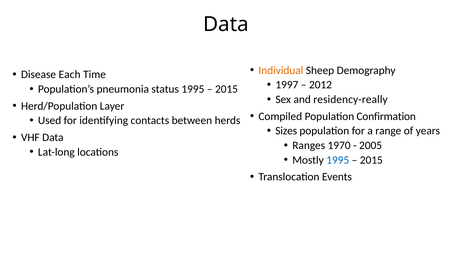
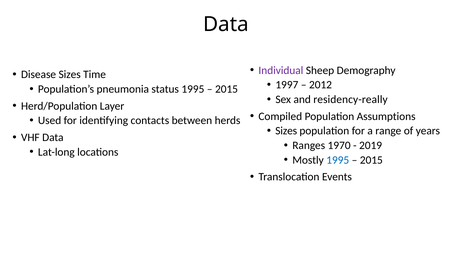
Individual colour: orange -> purple
Disease Each: Each -> Sizes
Confirmation: Confirmation -> Assumptions
2005: 2005 -> 2019
